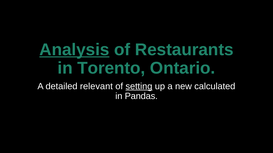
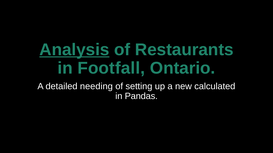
Torento: Torento -> Footfall
relevant: relevant -> needing
setting underline: present -> none
